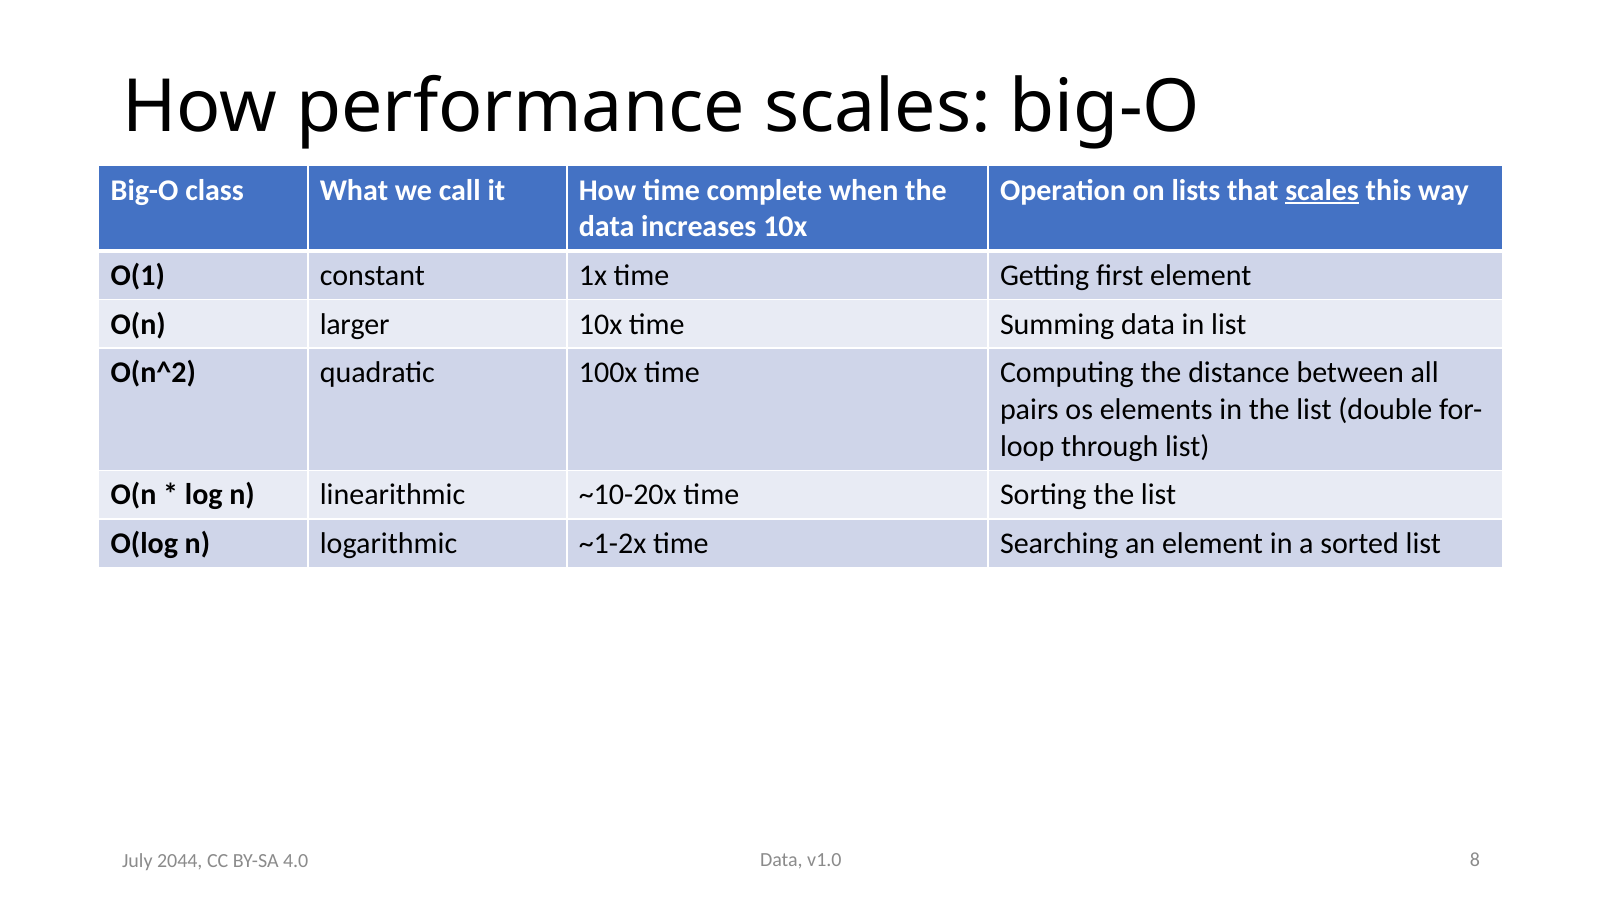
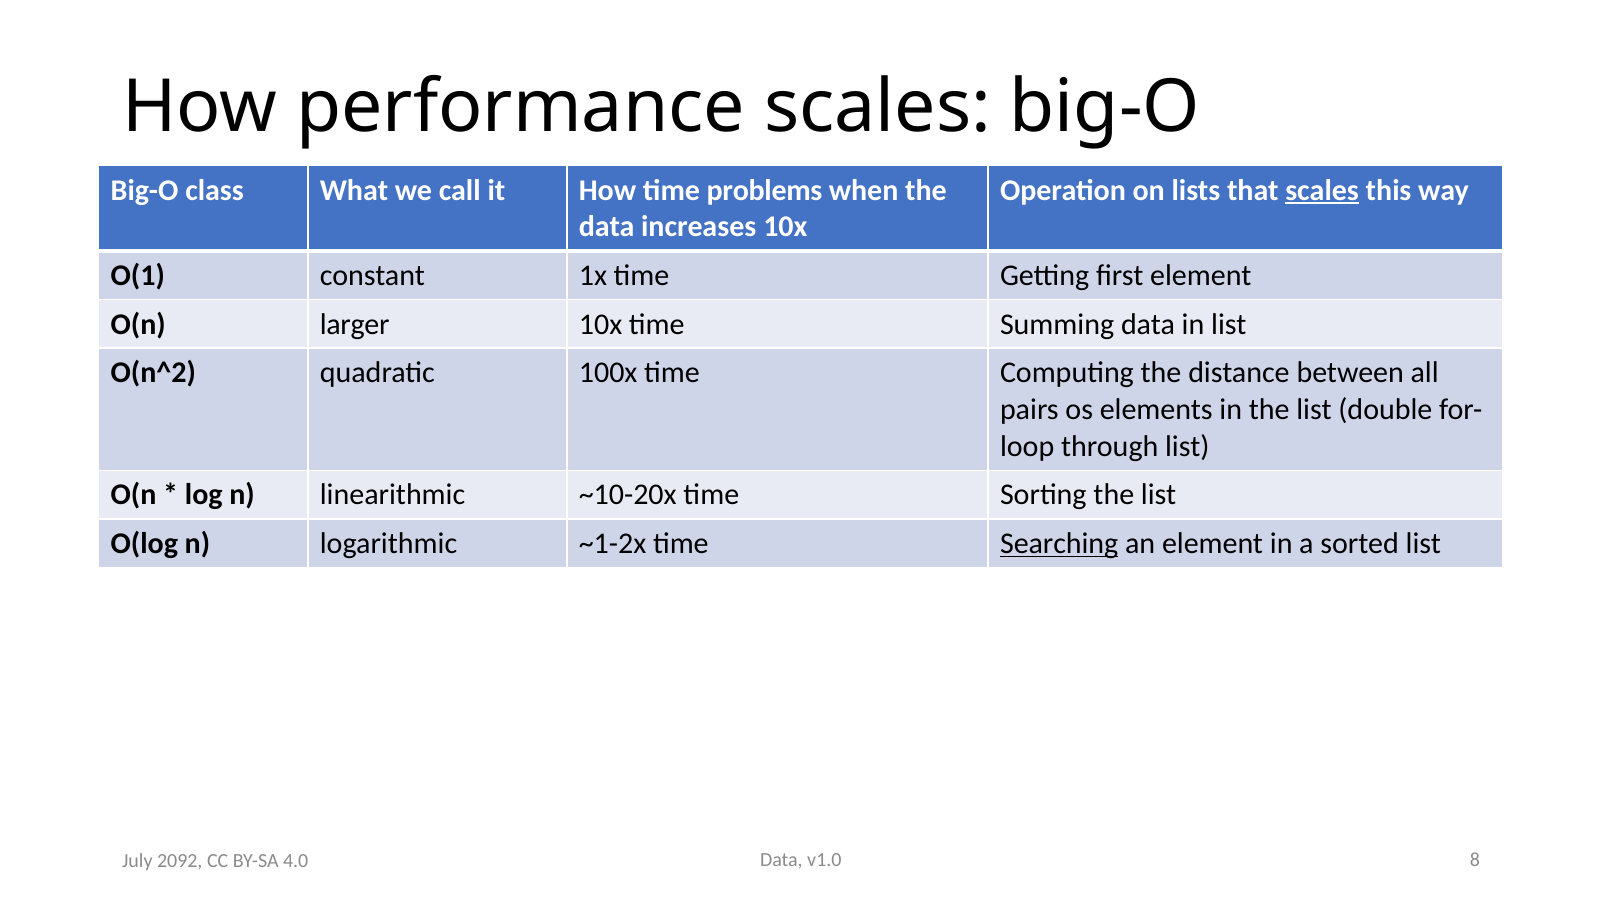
complete: complete -> problems
Searching underline: none -> present
2044: 2044 -> 2092
